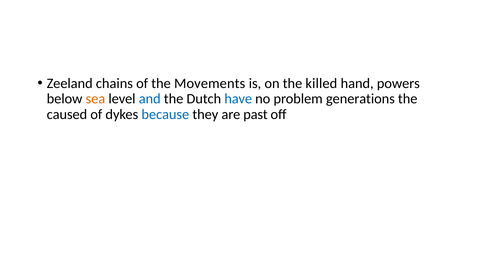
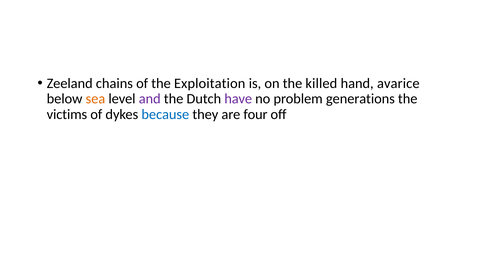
Movements: Movements -> Exploitation
powers: powers -> avarice
and colour: blue -> purple
have colour: blue -> purple
caused: caused -> victims
past: past -> four
